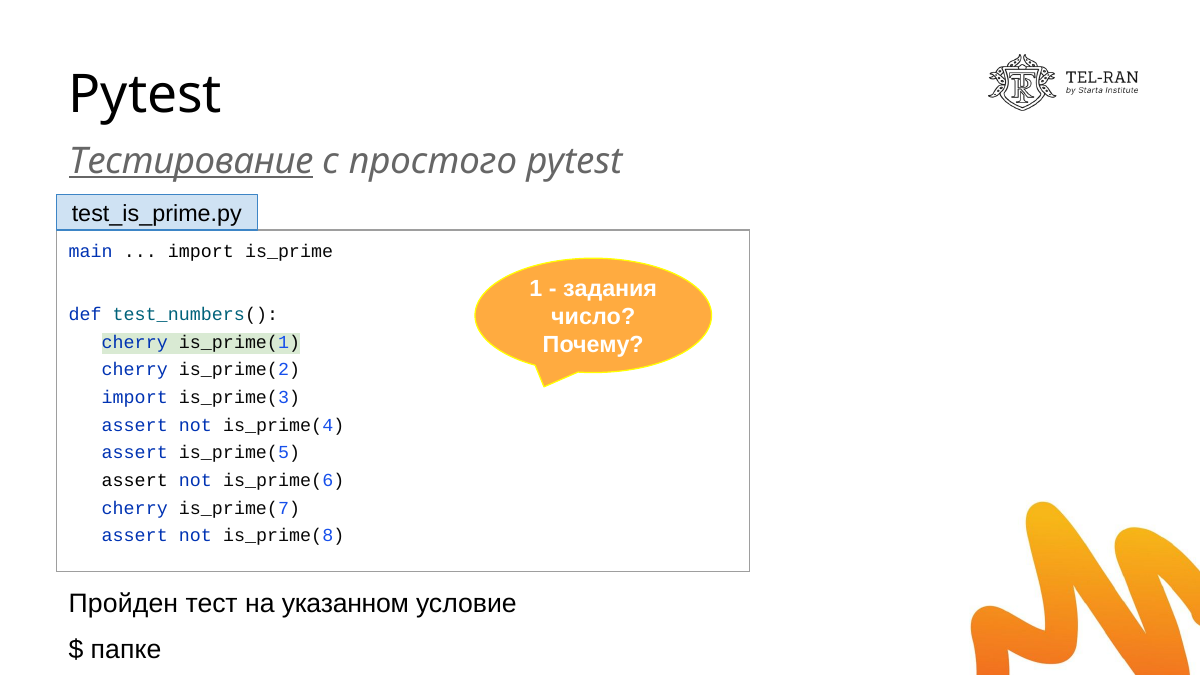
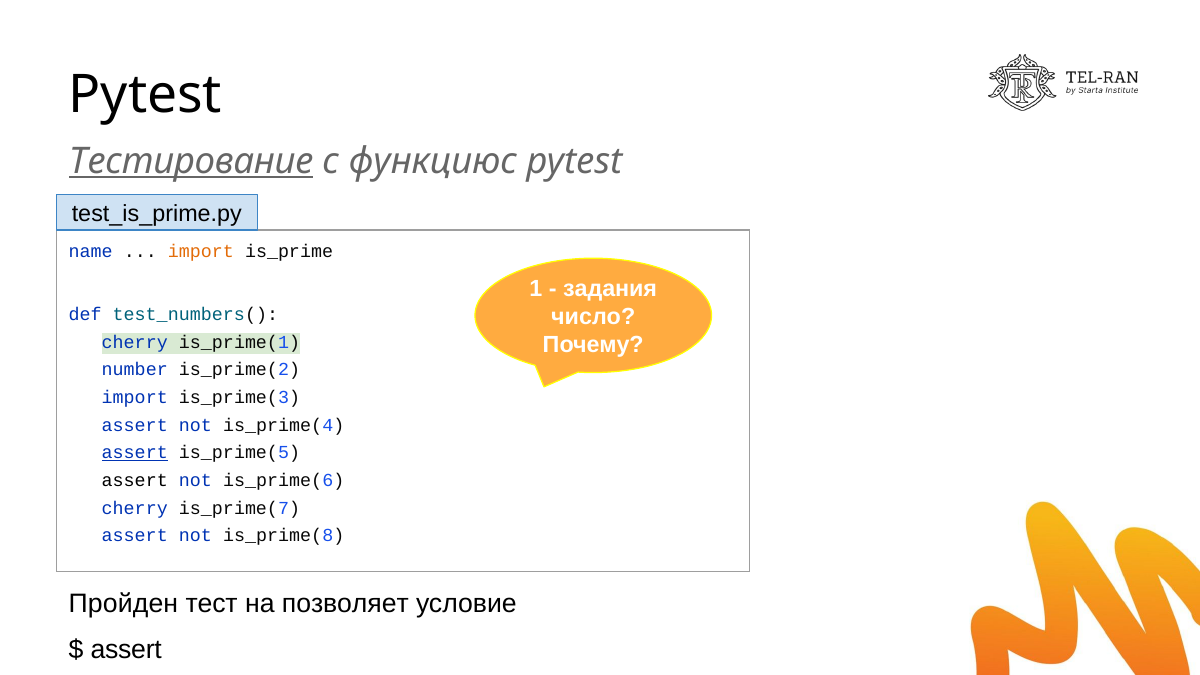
простого: простого -> функциюс
main: main -> name
import at (201, 251) colour: black -> orange
cherry at (135, 370): cherry -> number
assert at (135, 453) underline: none -> present
указанном: указанном -> позволяет
папке at (126, 650): папке -> assert
